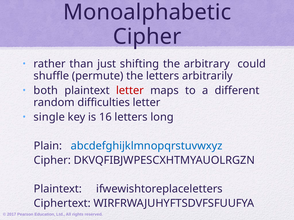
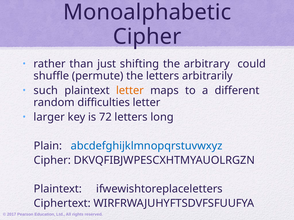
both: both -> such
letter at (130, 91) colour: red -> orange
single: single -> larger
16: 16 -> 72
